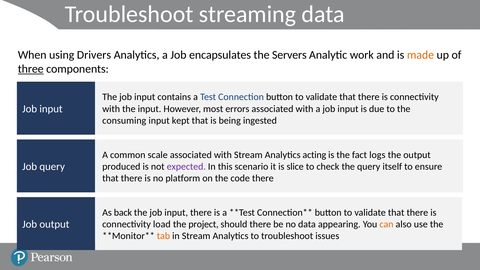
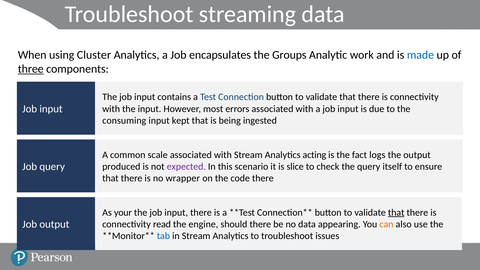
Drivers: Drivers -> Cluster
Servers: Servers -> Groups
made colour: orange -> blue
platform: platform -> wrapper
back: back -> your
that at (396, 213) underline: none -> present
load: load -> read
project: project -> engine
tab colour: orange -> blue
